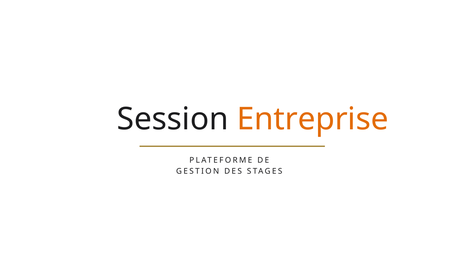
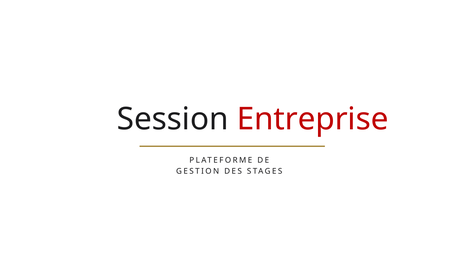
Entreprise colour: orange -> red
